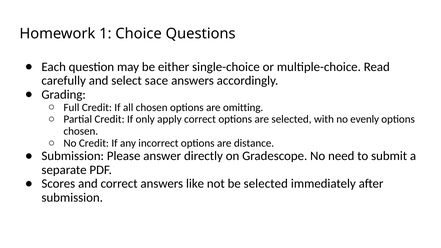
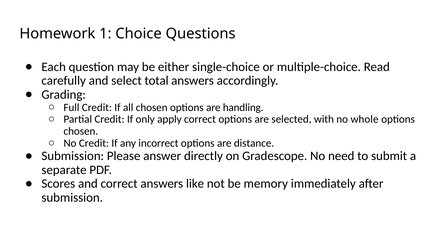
sace: sace -> total
omitting: omitting -> handling
evenly: evenly -> whole
be selected: selected -> memory
